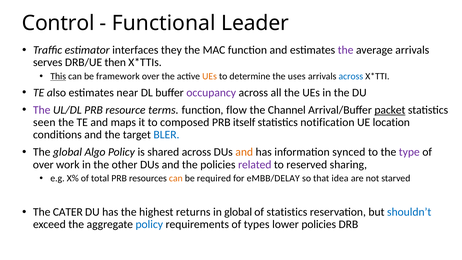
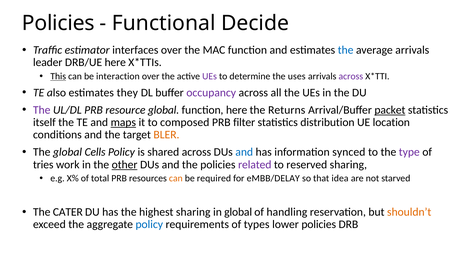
Control at (58, 23): Control -> Policies
Leader: Leader -> Decide
interfaces they: they -> over
the at (346, 50) colour: purple -> blue
serves: serves -> leader
DRB/UE then: then -> here
framework: framework -> interaction
UEs at (210, 76) colour: orange -> purple
across at (351, 76) colour: blue -> purple
near: near -> they
resource terms: terms -> global
function flow: flow -> here
Channel: Channel -> Returns
seen: seen -> itself
maps underline: none -> present
itself: itself -> filter
notification: notification -> distribution
BLER colour: blue -> orange
Algo: Algo -> Cells
and at (244, 152) colour: orange -> blue
over at (43, 165): over -> tries
other underline: none -> present
highest returns: returns -> sharing
of statistics: statistics -> handling
shouldn’t colour: blue -> orange
